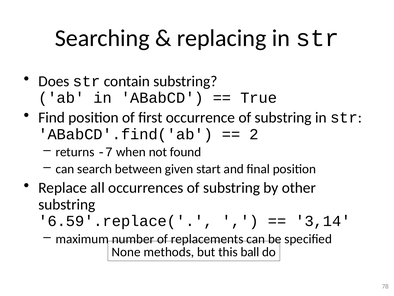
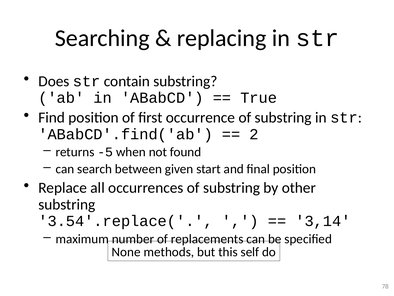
-7: -7 -> -5
6.59'.replace(: 6.59'.replace( -> 3.54'.replace(
ball: ball -> self
